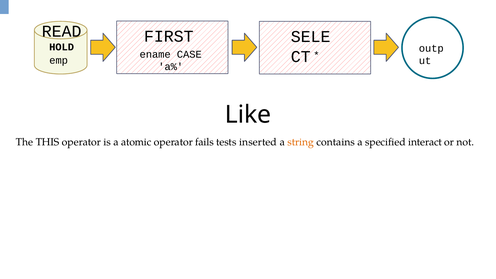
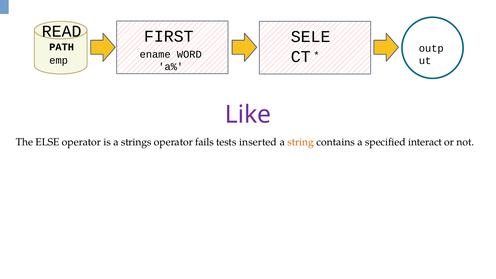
HOLD: HOLD -> PATH
CASE: CASE -> WORD
Like colour: black -> purple
THIS: THIS -> ELSE
atomic: atomic -> strings
